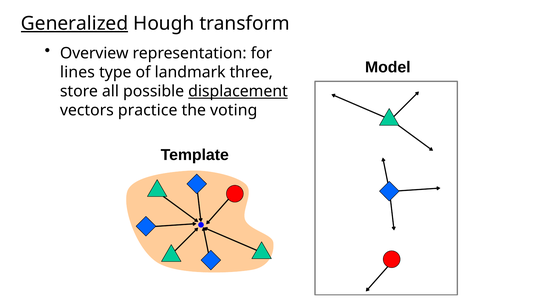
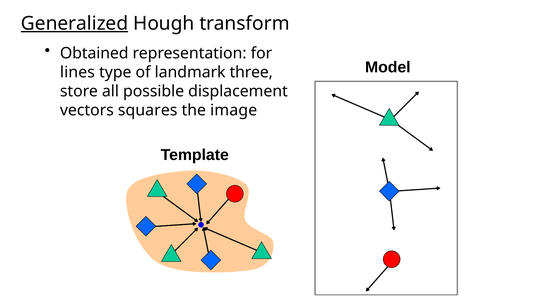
Overview: Overview -> Obtained
displacement underline: present -> none
practice: practice -> squares
voting: voting -> image
